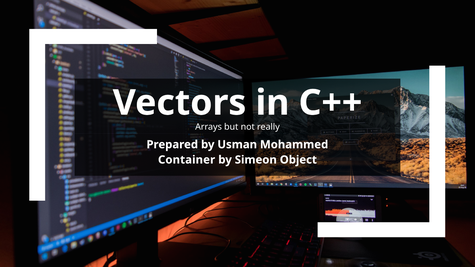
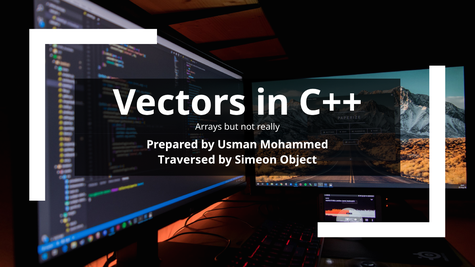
Container: Container -> Traversed
